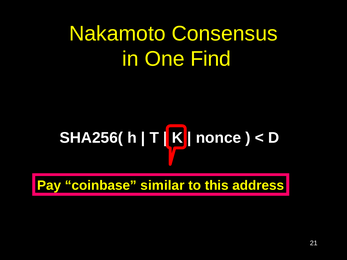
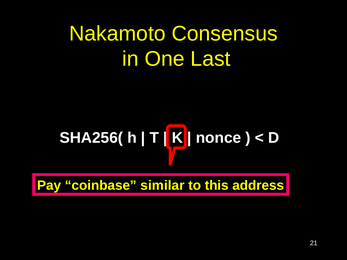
Find: Find -> Last
